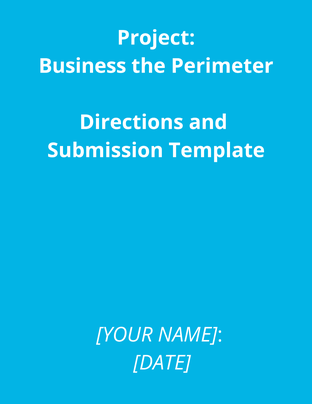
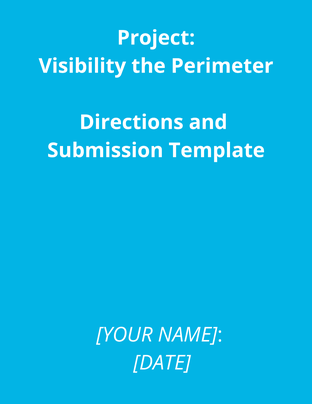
Business: Business -> Visibility
